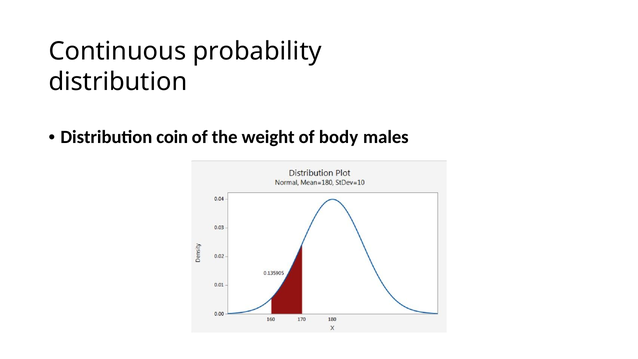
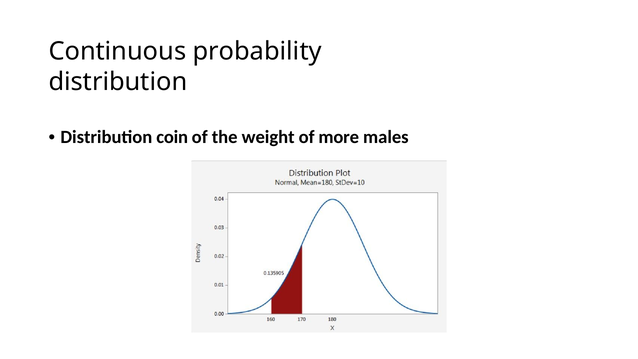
body: body -> more
